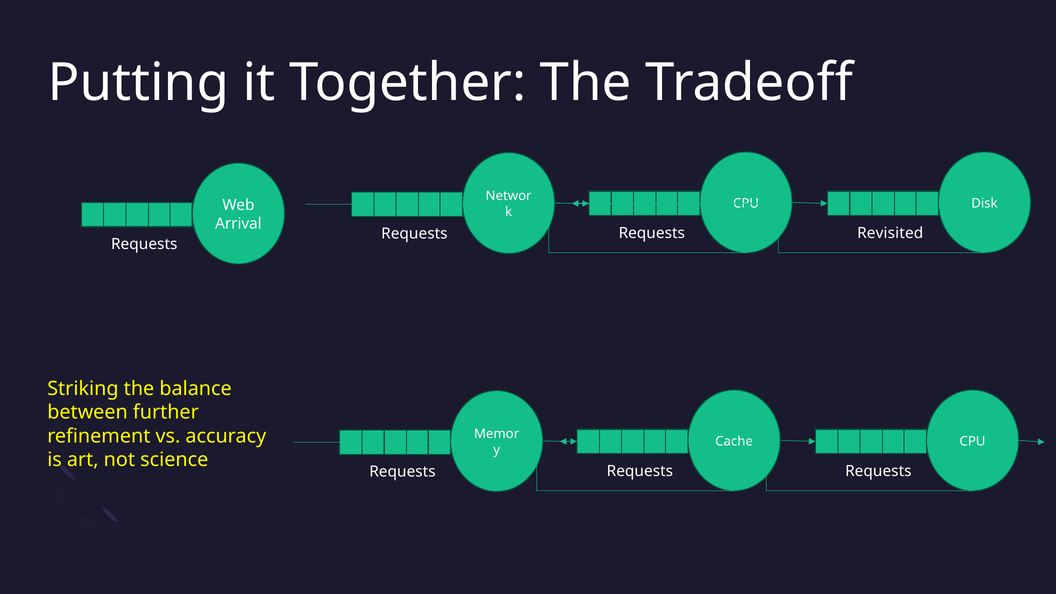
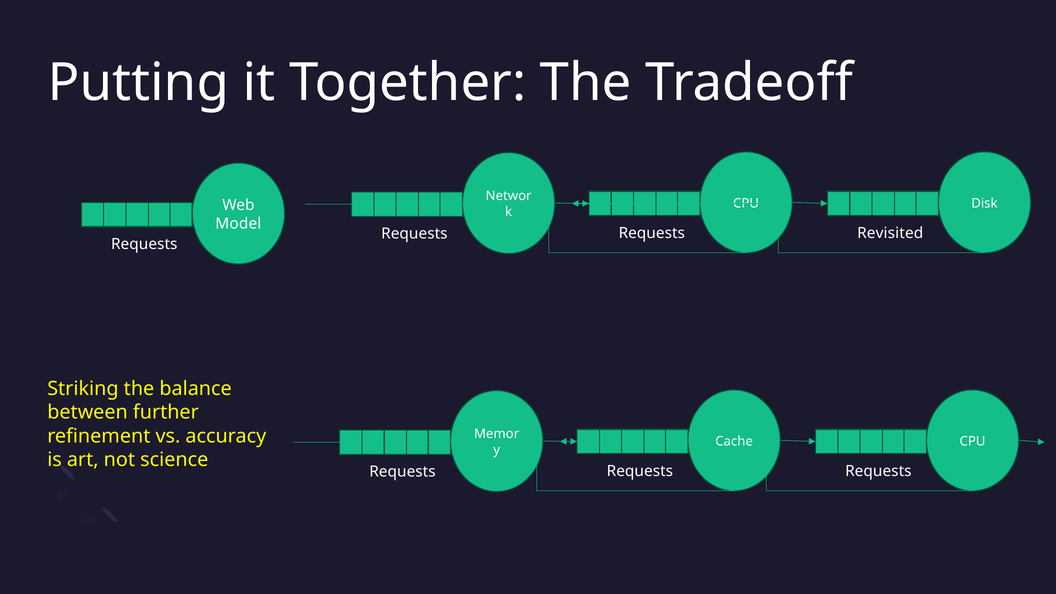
Arrival: Arrival -> Model
